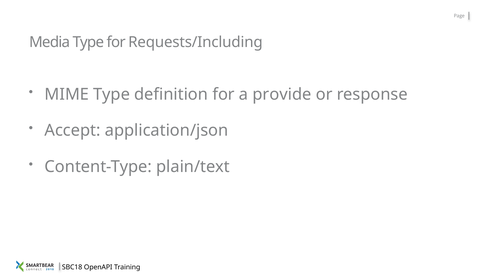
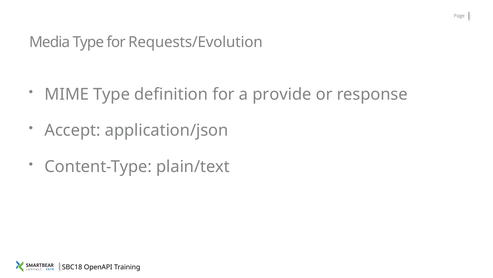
Requests/Including: Requests/Including -> Requests/Evolution
